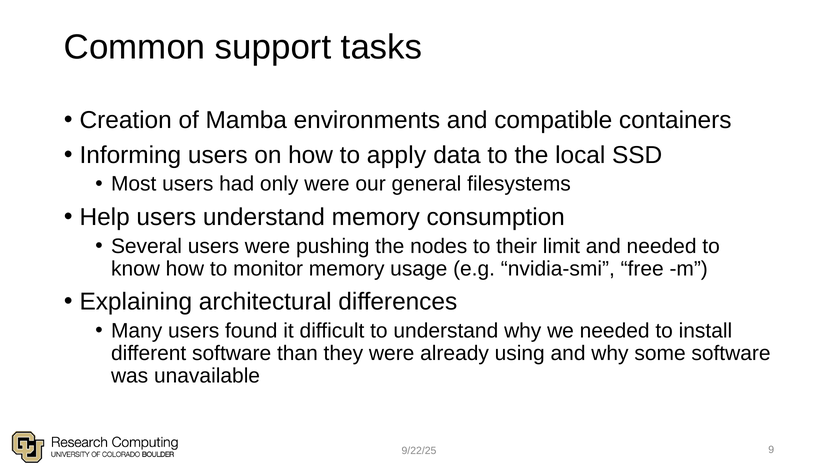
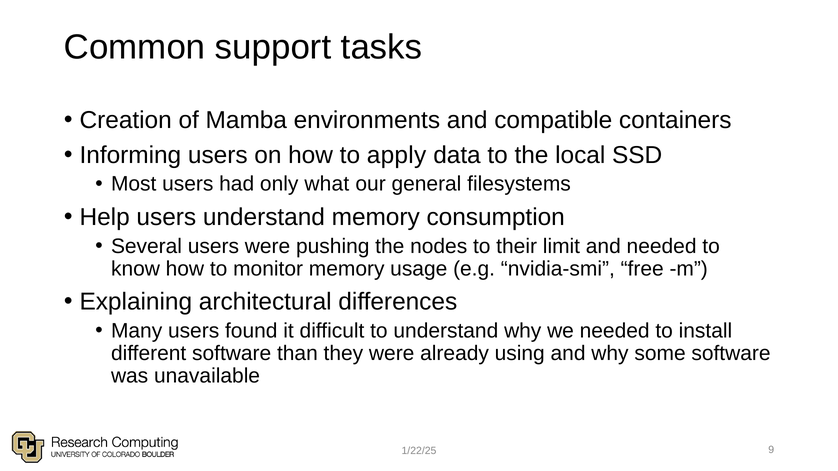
only were: were -> what
9/22/25: 9/22/25 -> 1/22/25
